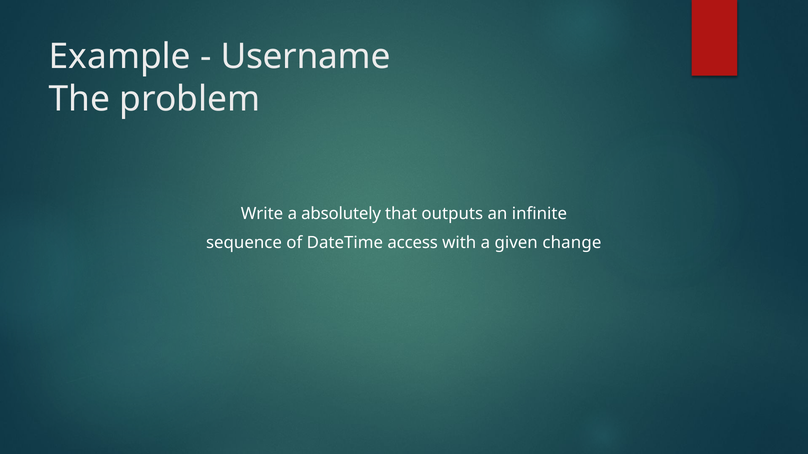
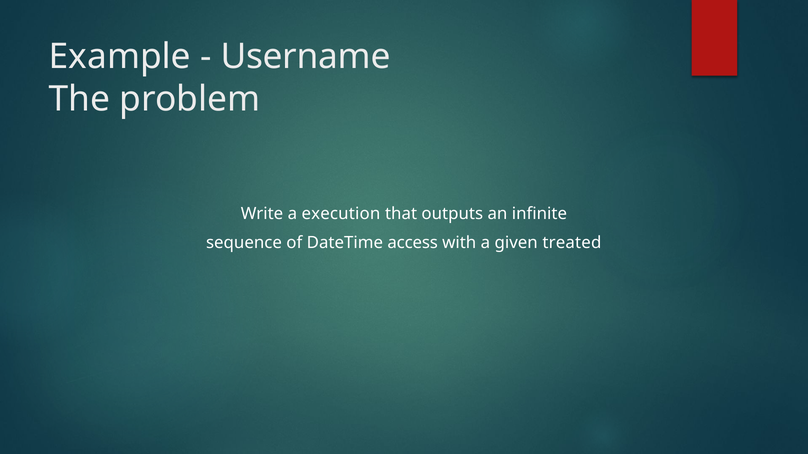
absolutely: absolutely -> execution
change: change -> treated
